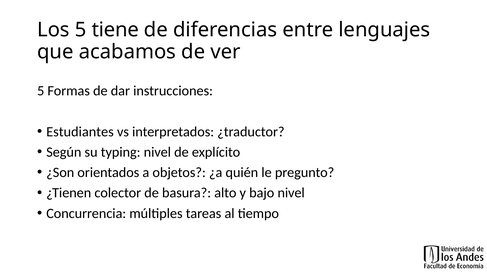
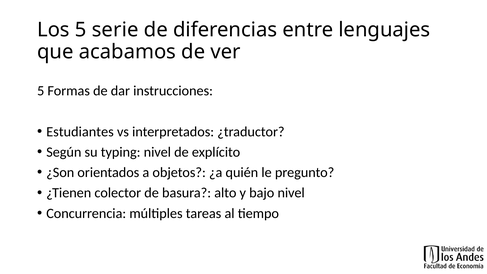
tiene: tiene -> serie
